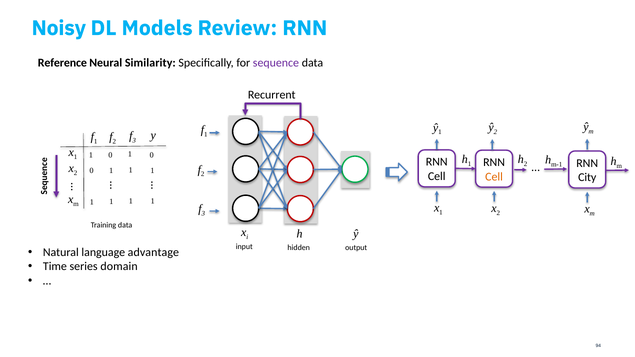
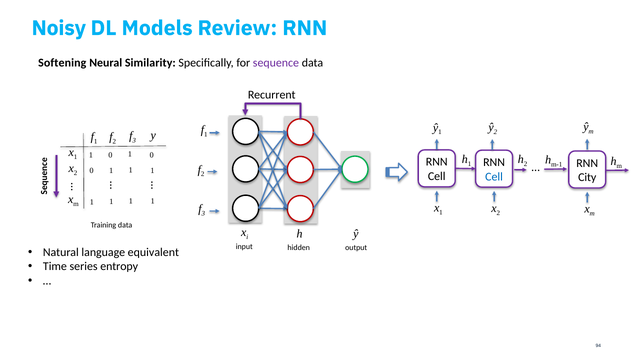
Reference: Reference -> Softening
Cell at (494, 177) colour: orange -> blue
advantage: advantage -> equivalent
domain: domain -> entropy
